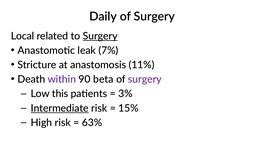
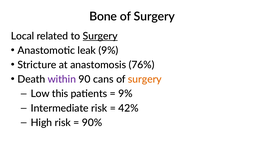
Daily: Daily -> Bone
leak 7%: 7% -> 9%
11%: 11% -> 76%
beta: beta -> cans
surgery at (145, 79) colour: purple -> orange
3% at (125, 94): 3% -> 9%
Intermediate underline: present -> none
15%: 15% -> 42%
63%: 63% -> 90%
